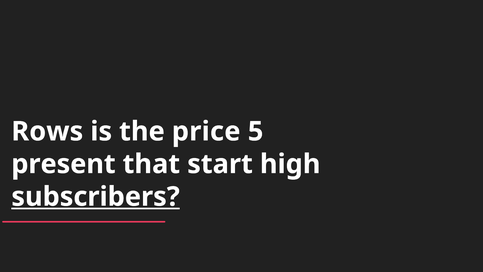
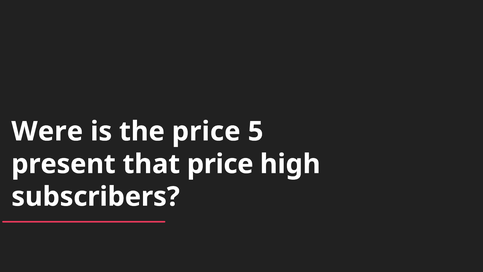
Rows: Rows -> Were
that start: start -> price
subscribers underline: present -> none
